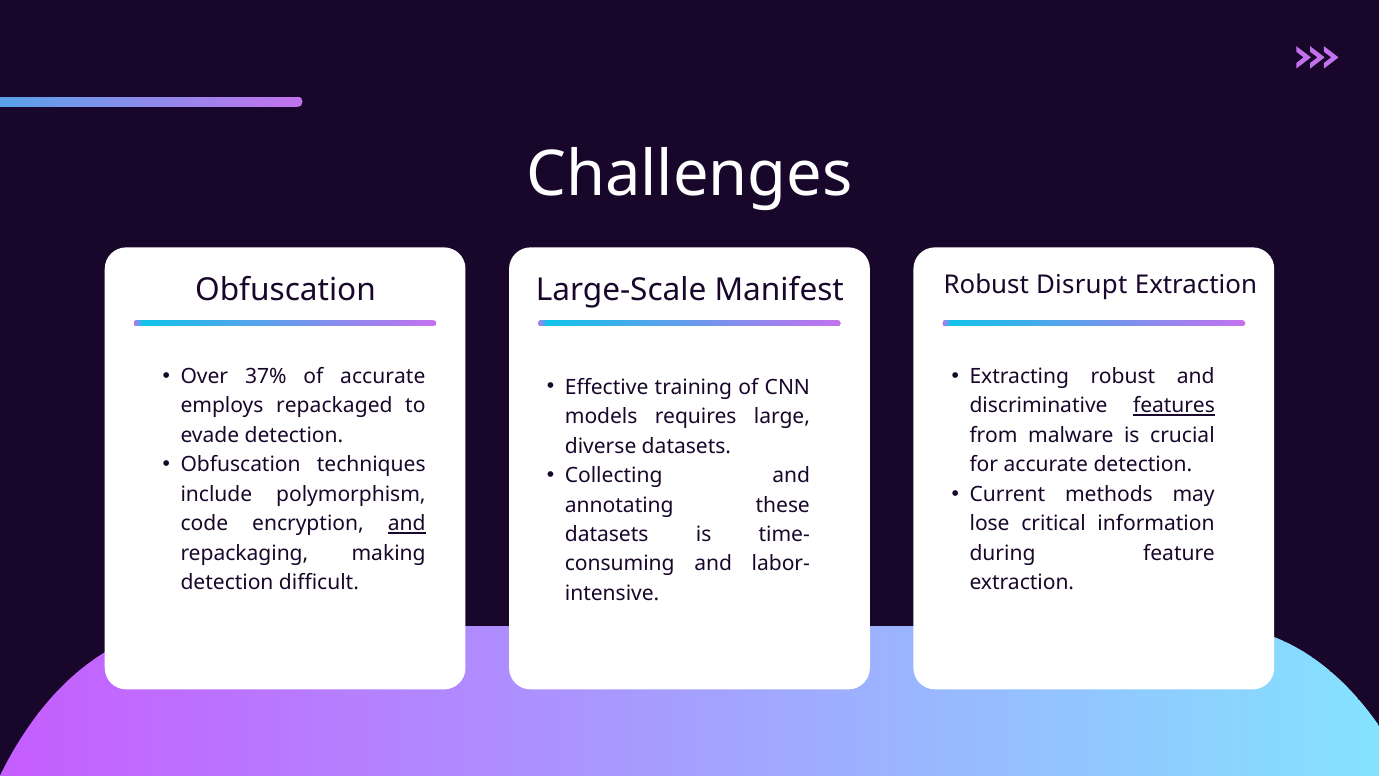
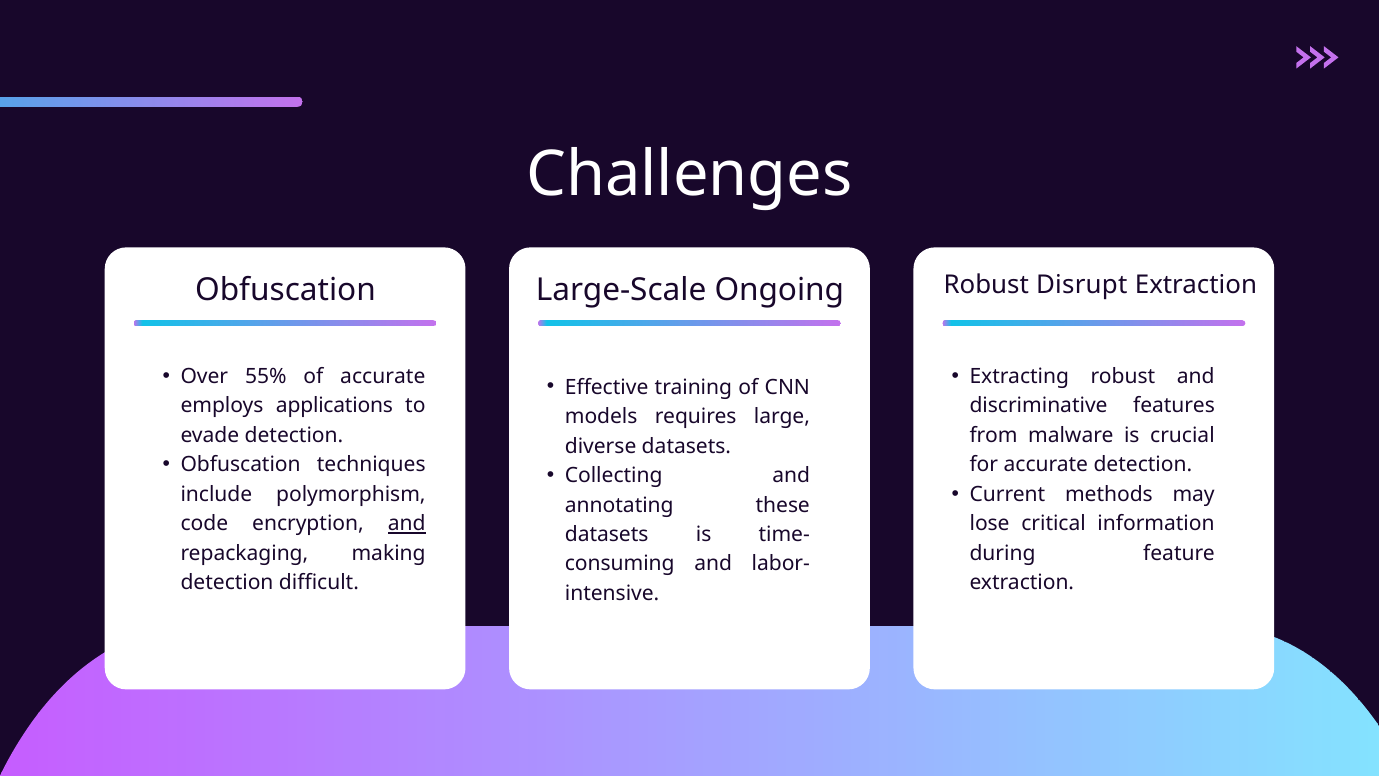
Manifest: Manifest -> Ongoing
37%: 37% -> 55%
repackaged: repackaged -> applications
features underline: present -> none
